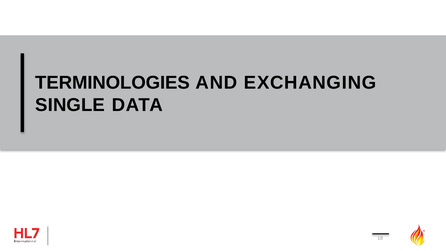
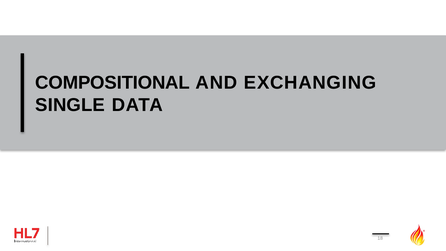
TERMINOLOGIES: TERMINOLOGIES -> COMPOSITIONAL
